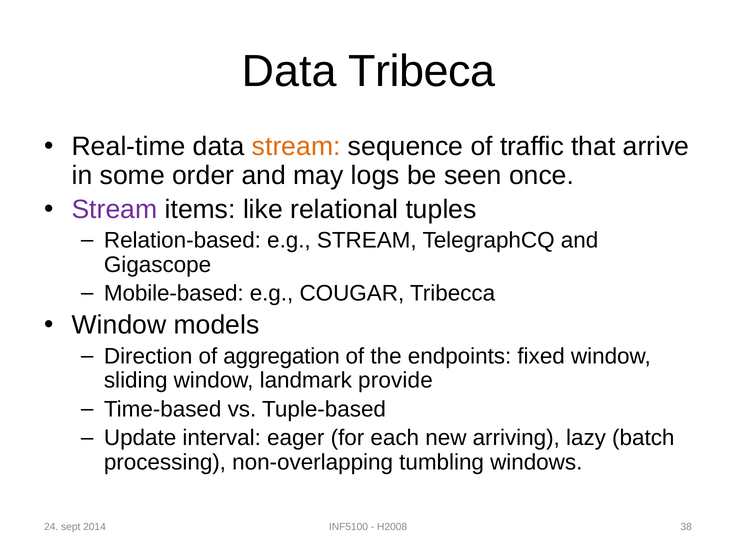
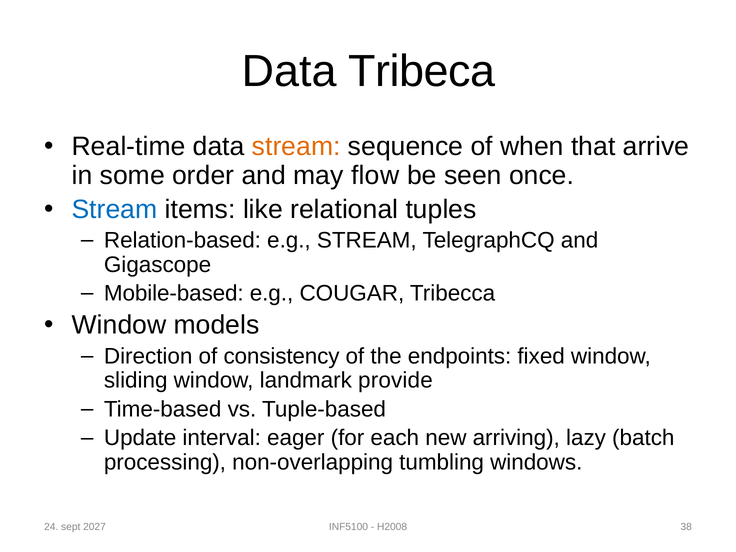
traffic: traffic -> when
logs: logs -> flow
Stream at (115, 209) colour: purple -> blue
aggregation: aggregation -> consistency
2014: 2014 -> 2027
